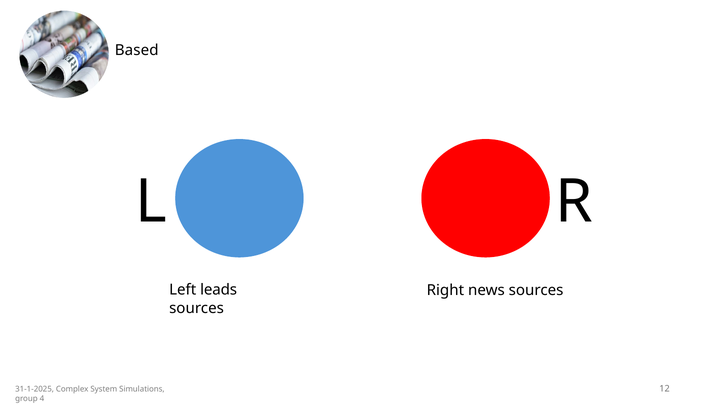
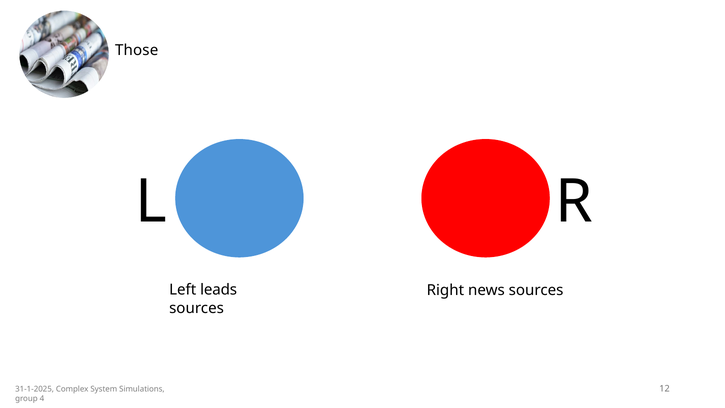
Based: Based -> Those
